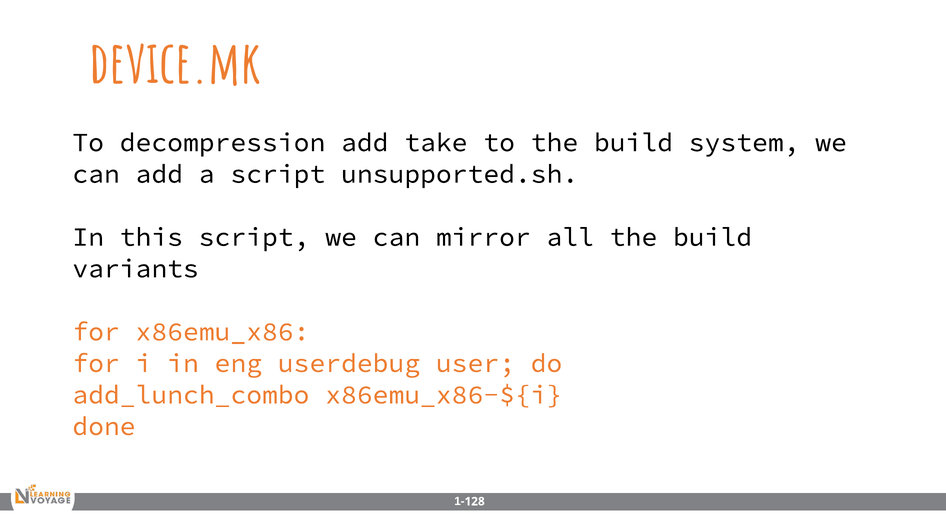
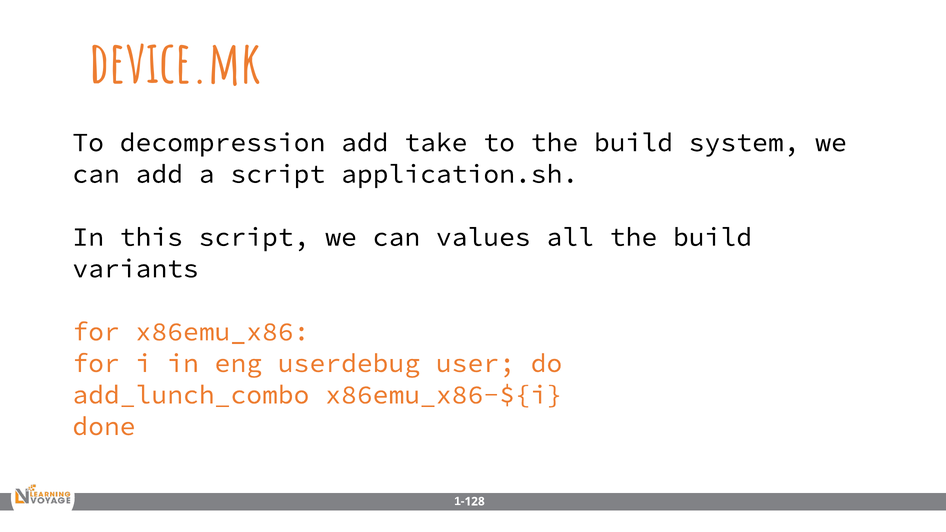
unsupported.sh: unsupported.sh -> application.sh
mirror: mirror -> values
